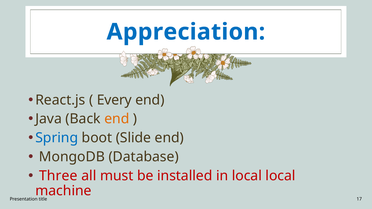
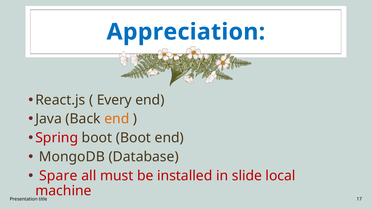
Spring colour: blue -> red
boot Slide: Slide -> Boot
Three: Three -> Spare
in local: local -> slide
